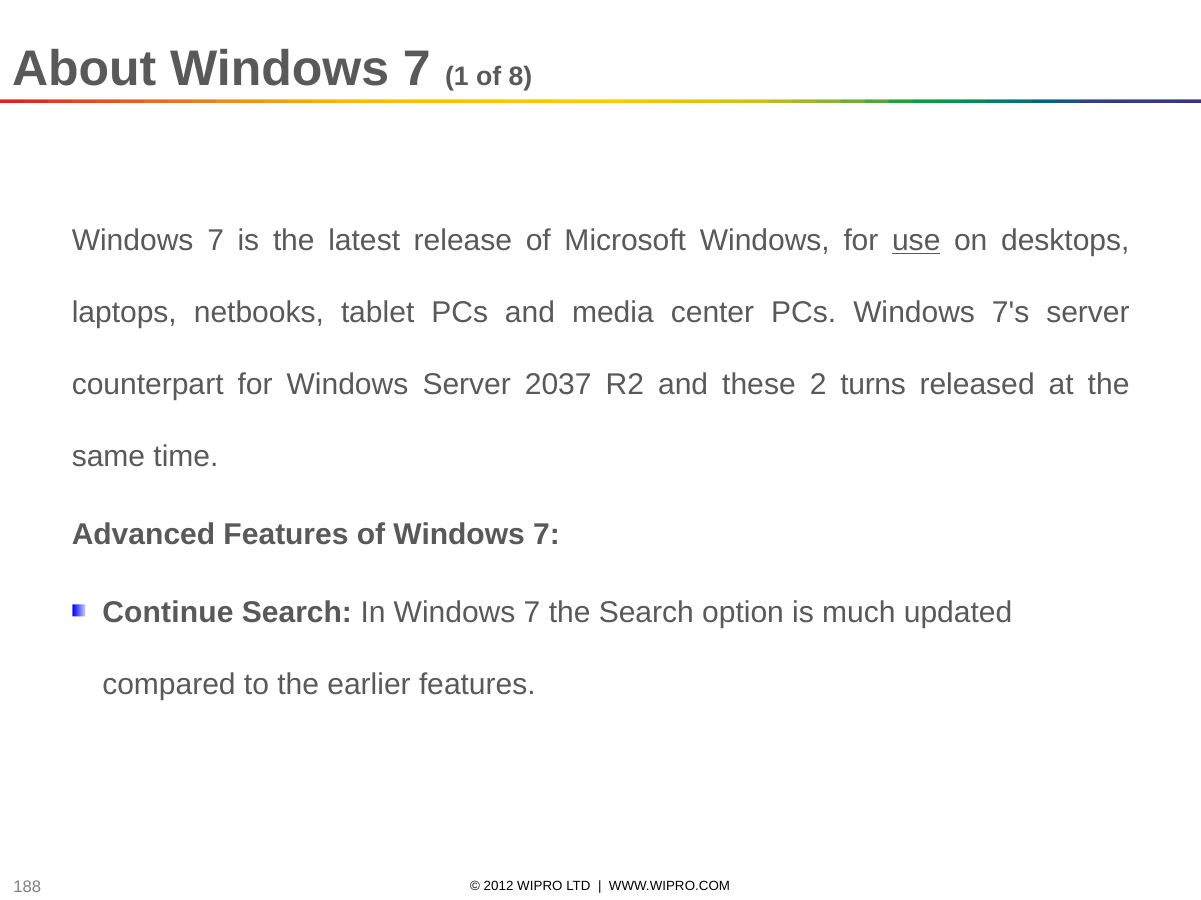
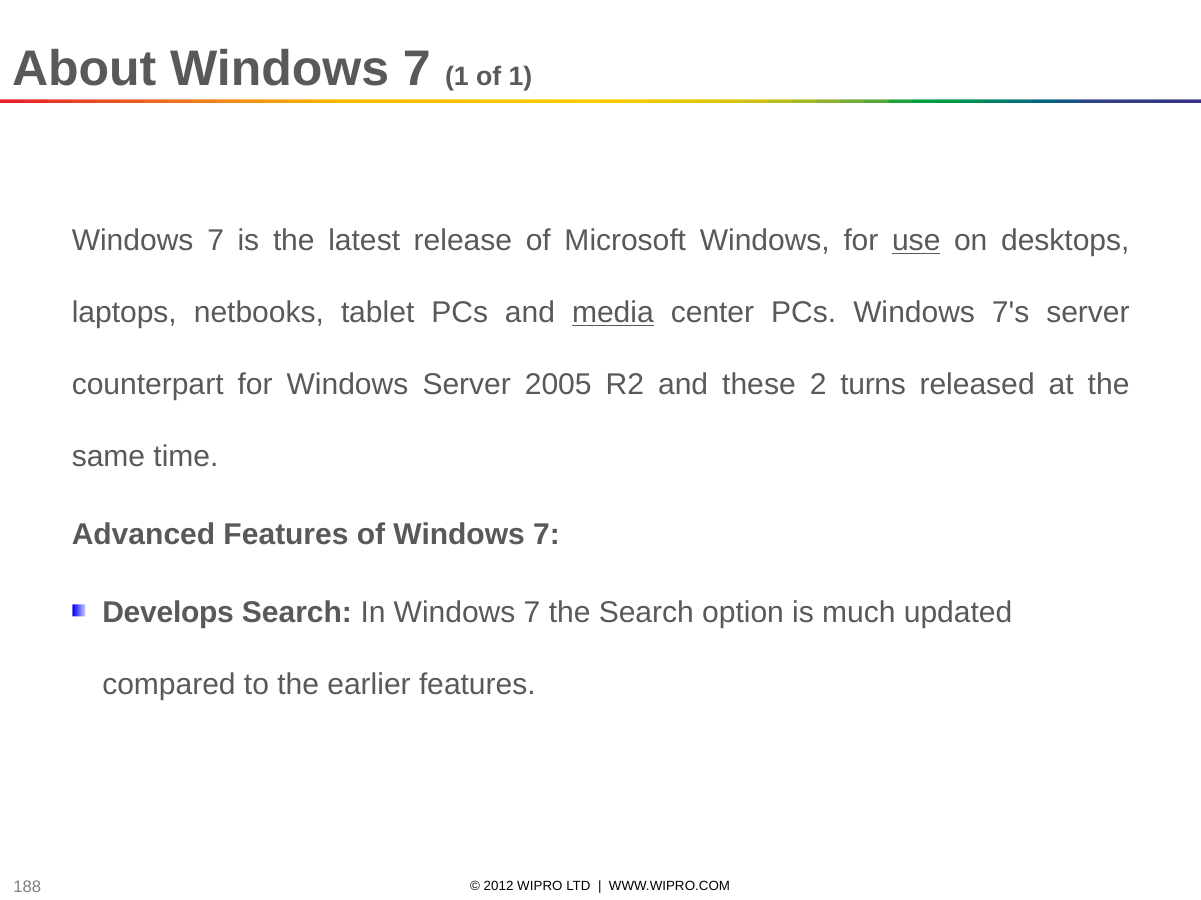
of 8: 8 -> 1
media underline: none -> present
2037: 2037 -> 2005
Continue: Continue -> Develops
